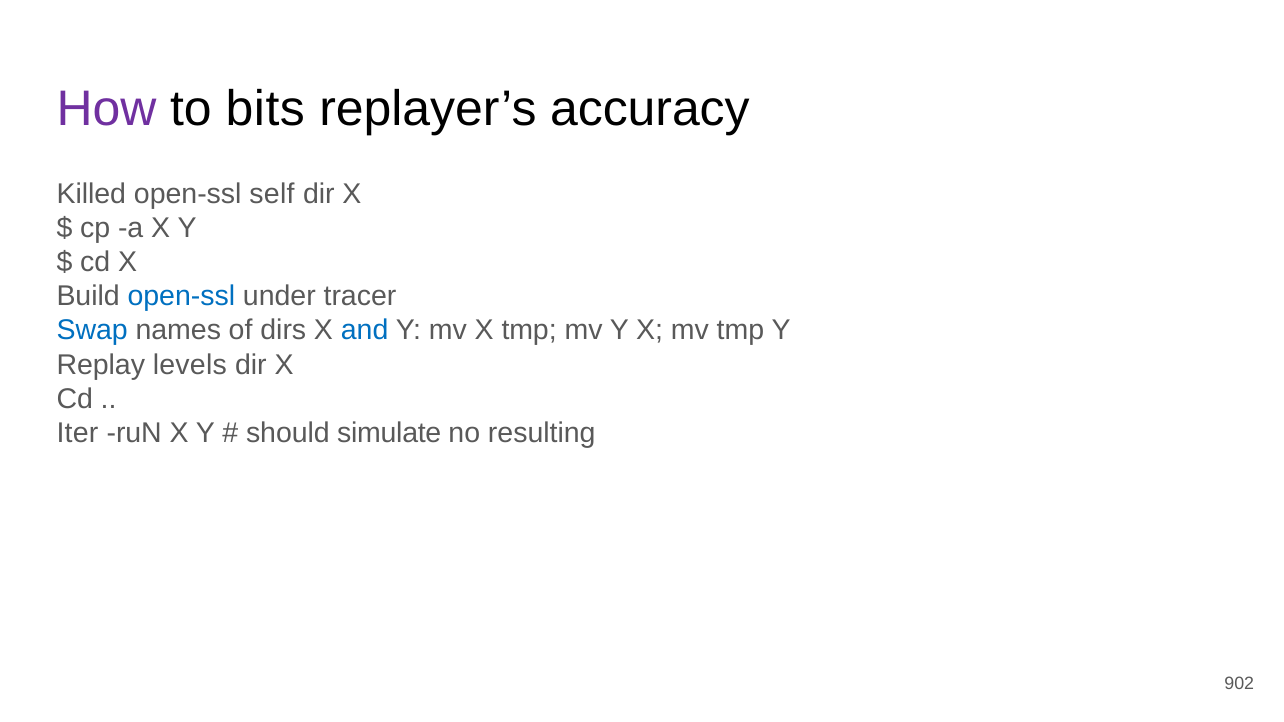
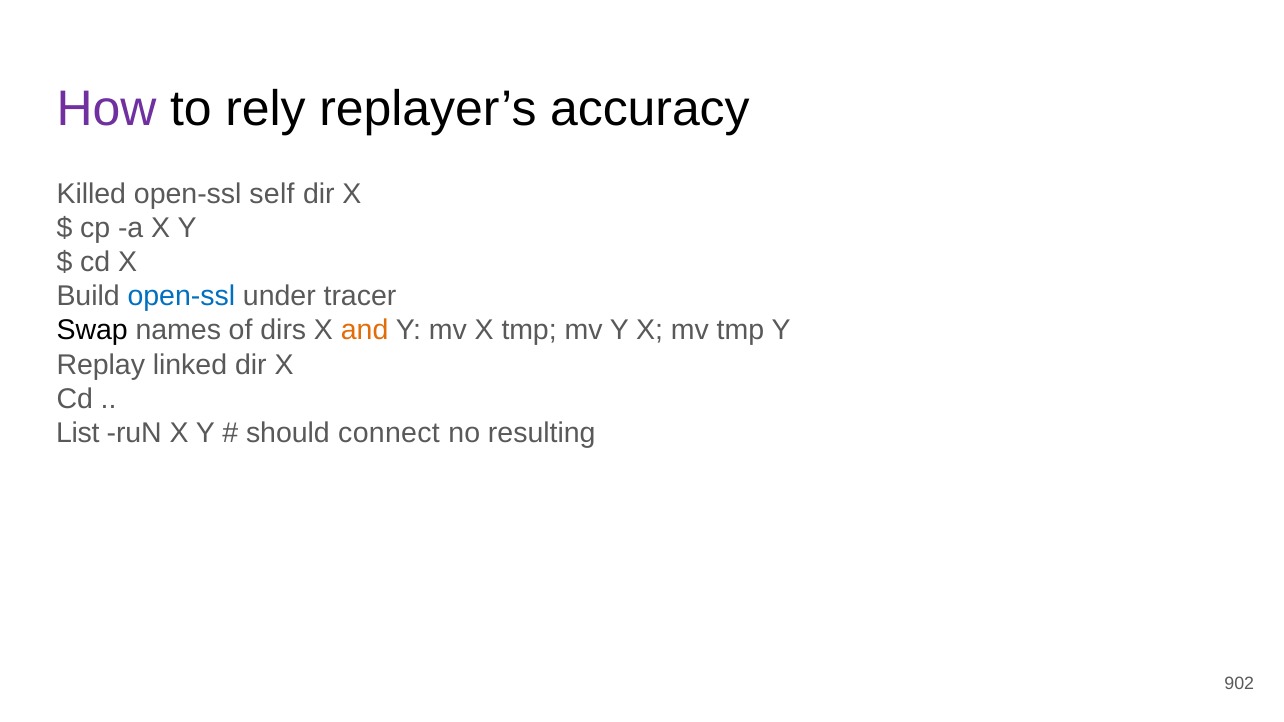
bits: bits -> rely
Swap colour: blue -> black
and colour: blue -> orange
levels: levels -> linked
Iter: Iter -> List
simulate: simulate -> connect
